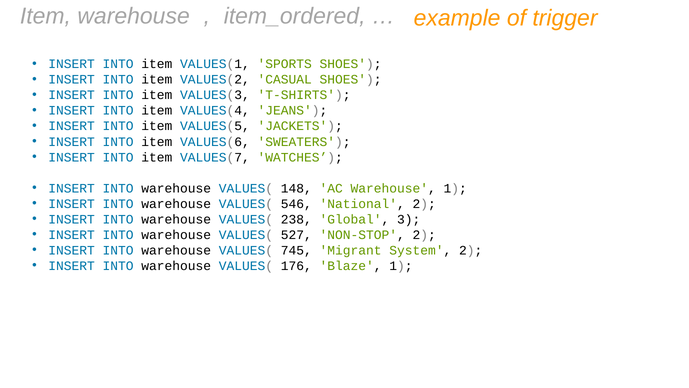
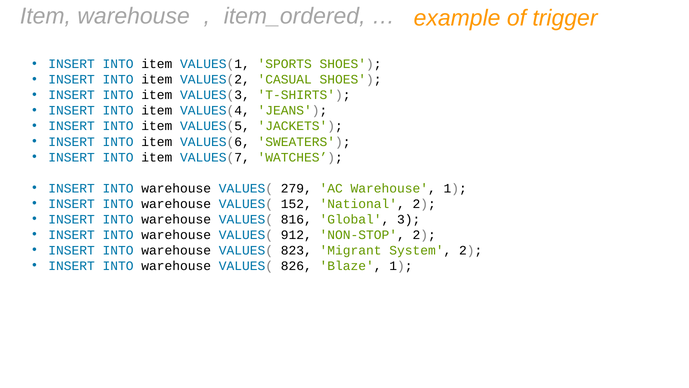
148: 148 -> 279
546: 546 -> 152
238: 238 -> 816
527: 527 -> 912
745: 745 -> 823
176: 176 -> 826
